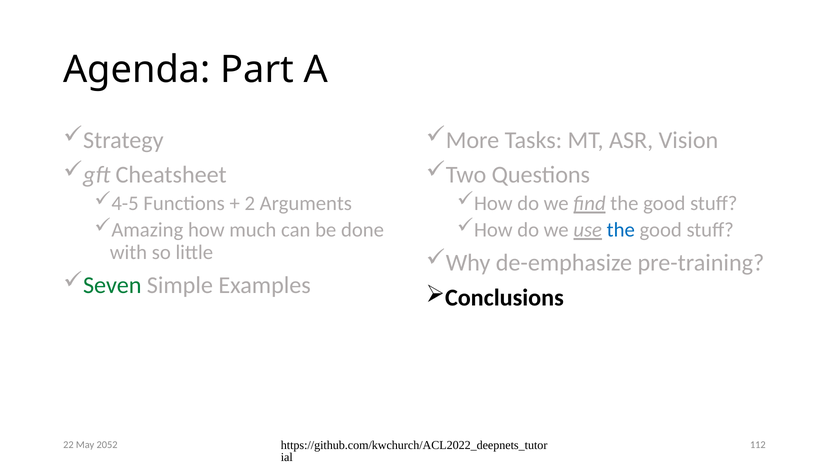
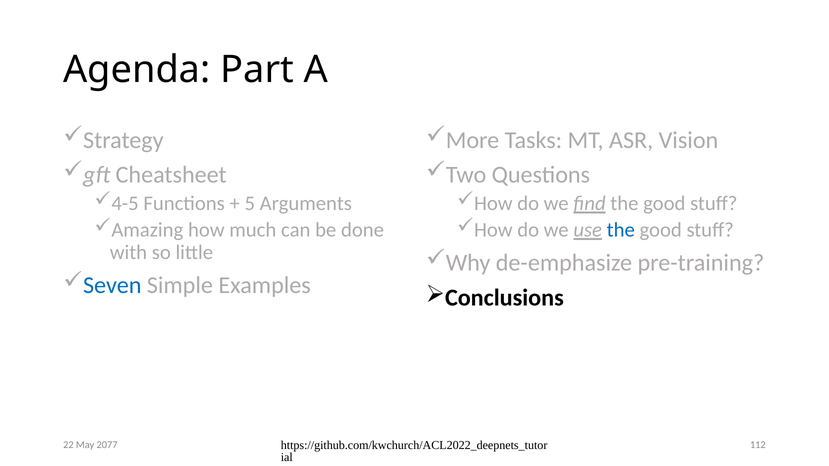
2: 2 -> 5
Seven colour: green -> blue
2052: 2052 -> 2077
